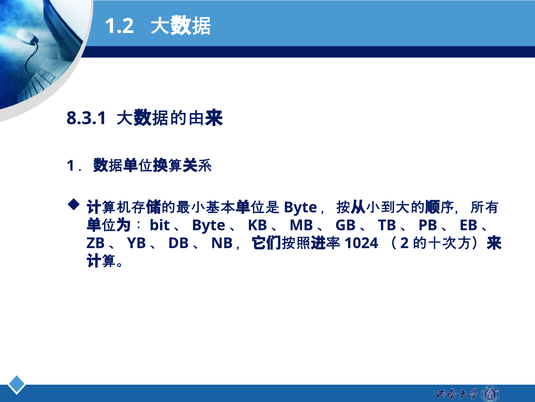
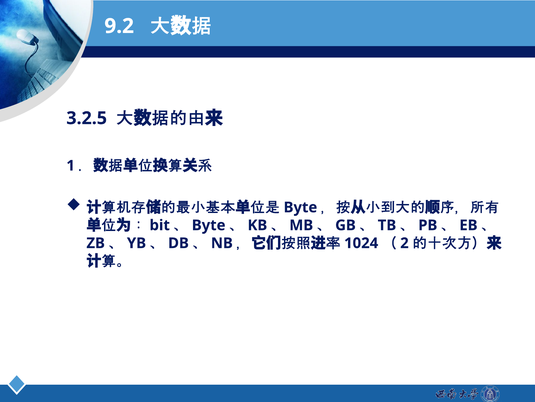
1.2: 1.2 -> 9.2
8.3.1: 8.3.1 -> 3.2.5
